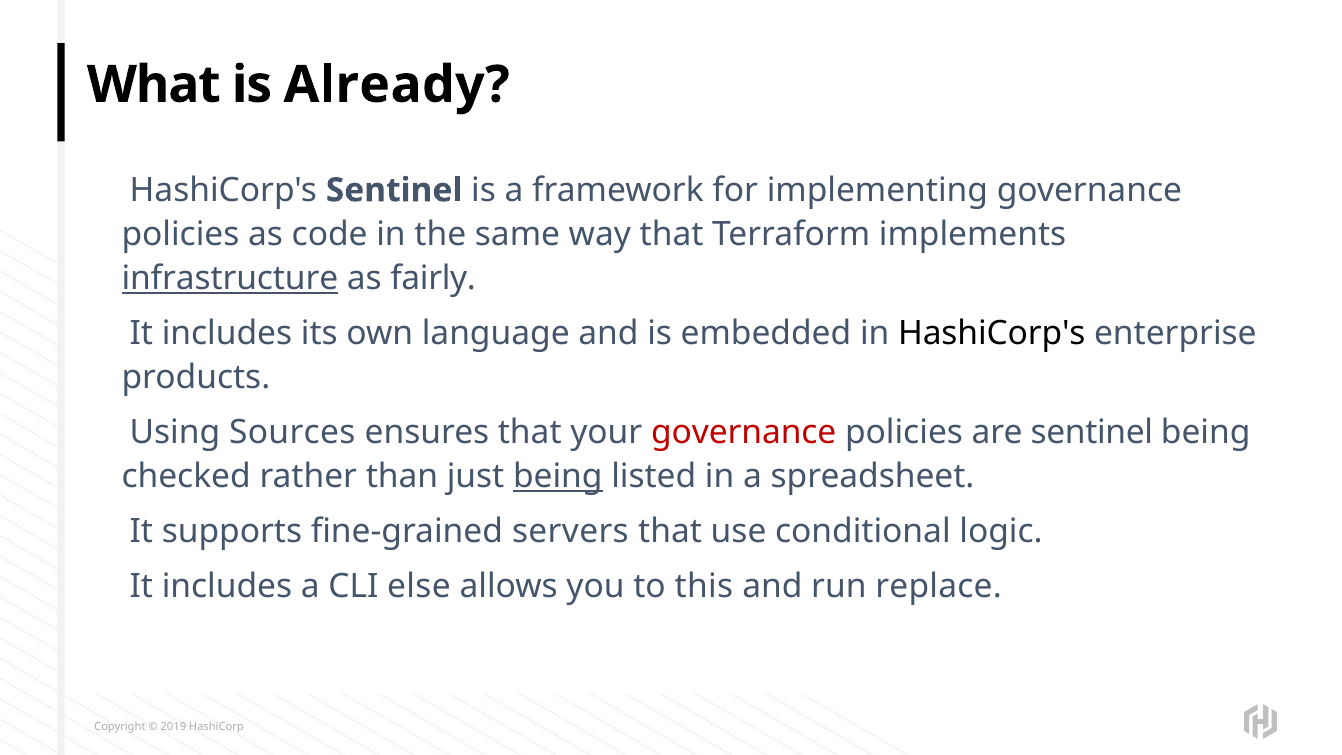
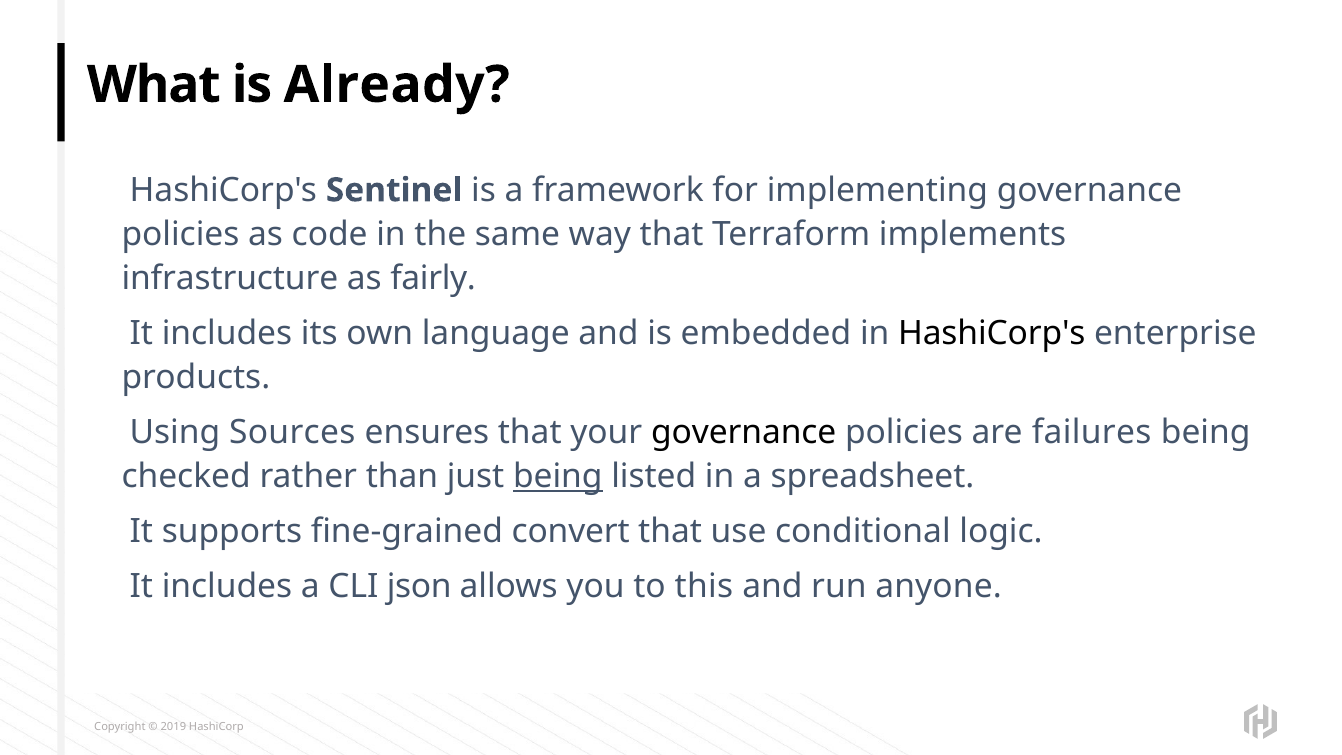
infrastructure underline: present -> none
governance at (744, 433) colour: red -> black
are sentinel: sentinel -> failures
servers: servers -> convert
else: else -> json
replace: replace -> anyone
